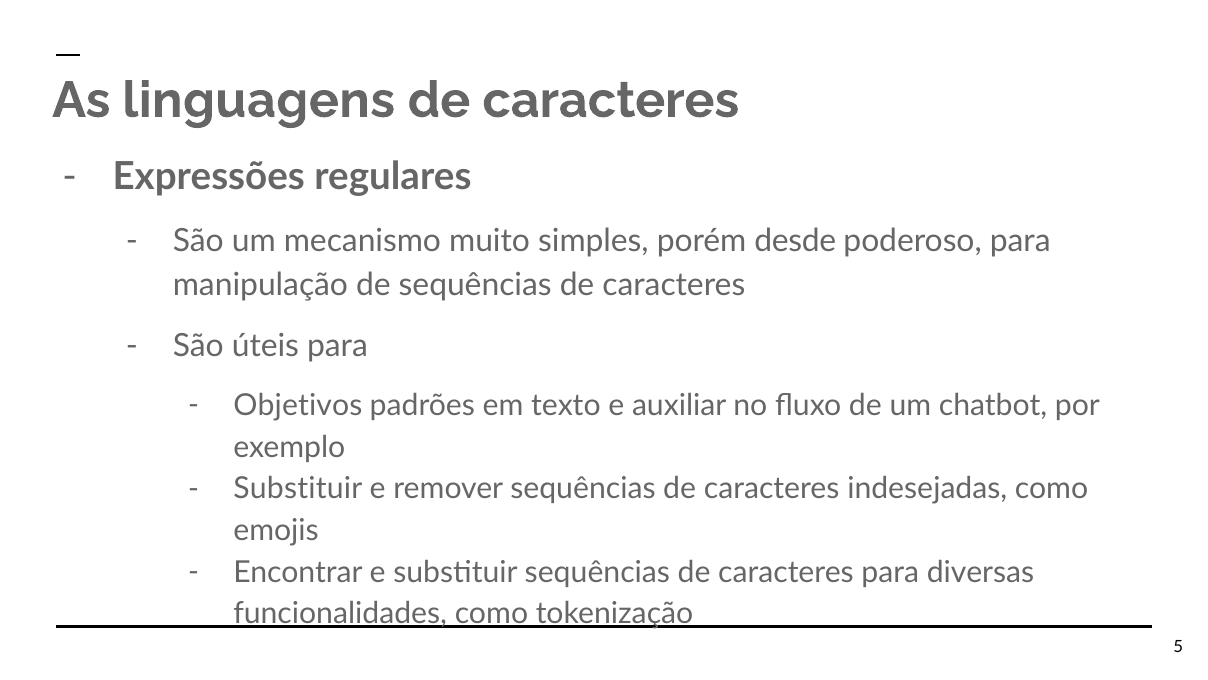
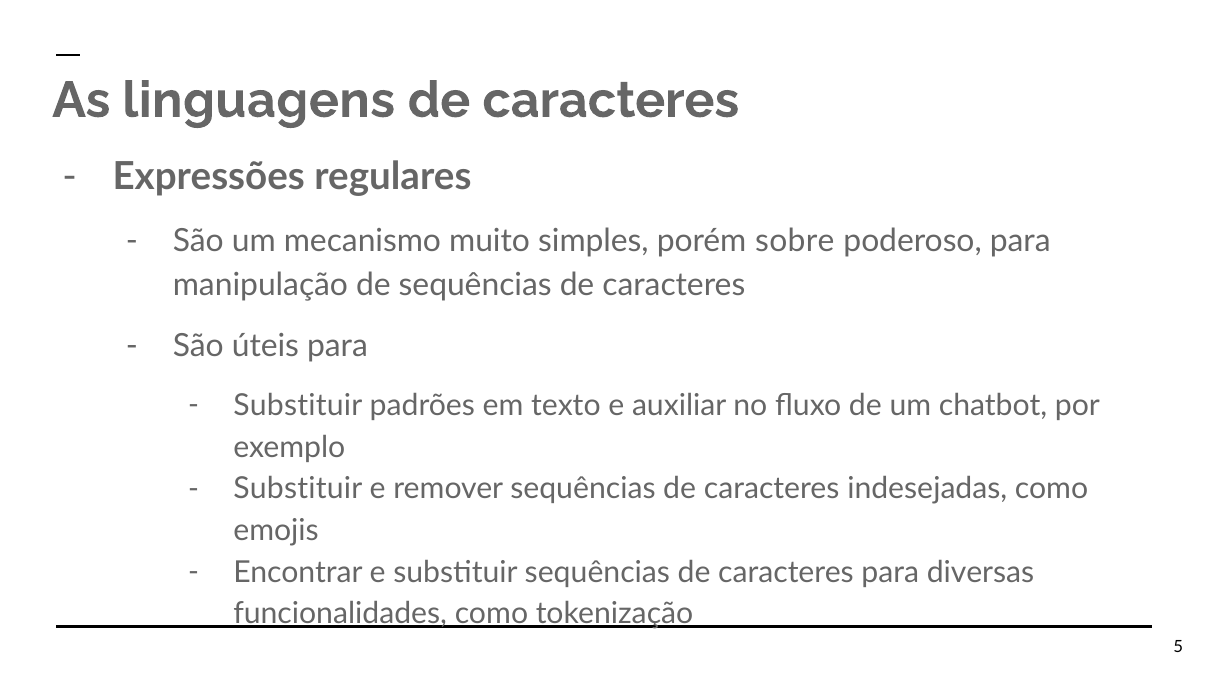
desde: desde -> sobre
Objetivos at (298, 405): Objetivos -> Substituir
